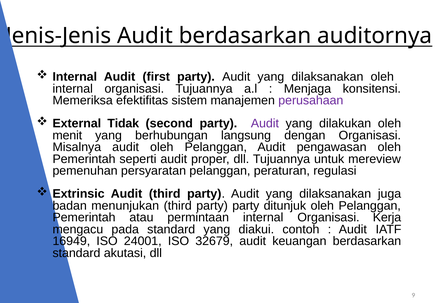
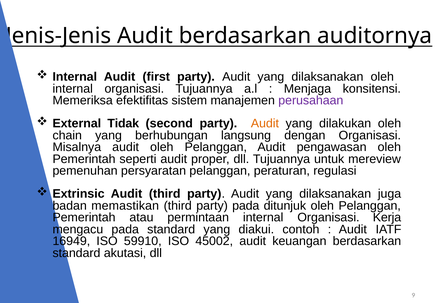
Audit at (265, 124) colour: purple -> orange
menit: menit -> chain
menunjukan: menunjukan -> memastikan
party party: party -> pada
24001: 24001 -> 59910
32679: 32679 -> 45002
